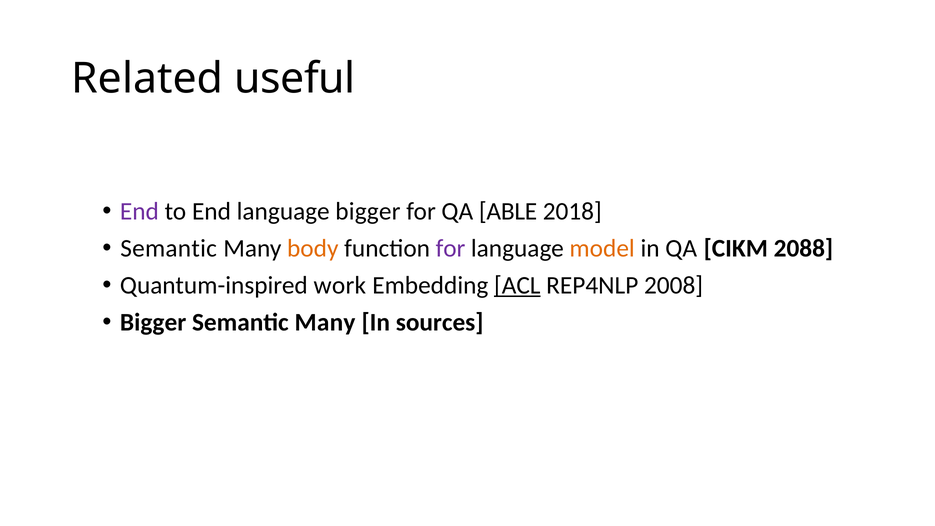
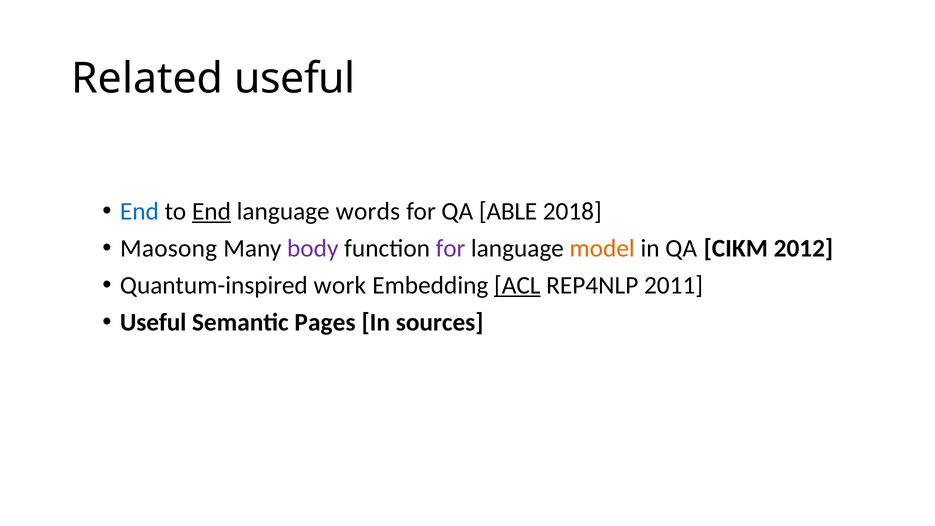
End at (139, 211) colour: purple -> blue
End at (211, 211) underline: none -> present
language bigger: bigger -> words
Semantic at (169, 248): Semantic -> Maosong
body colour: orange -> purple
2088: 2088 -> 2012
2008: 2008 -> 2011
Bigger at (153, 322): Bigger -> Useful
Many at (325, 322): Many -> Pages
